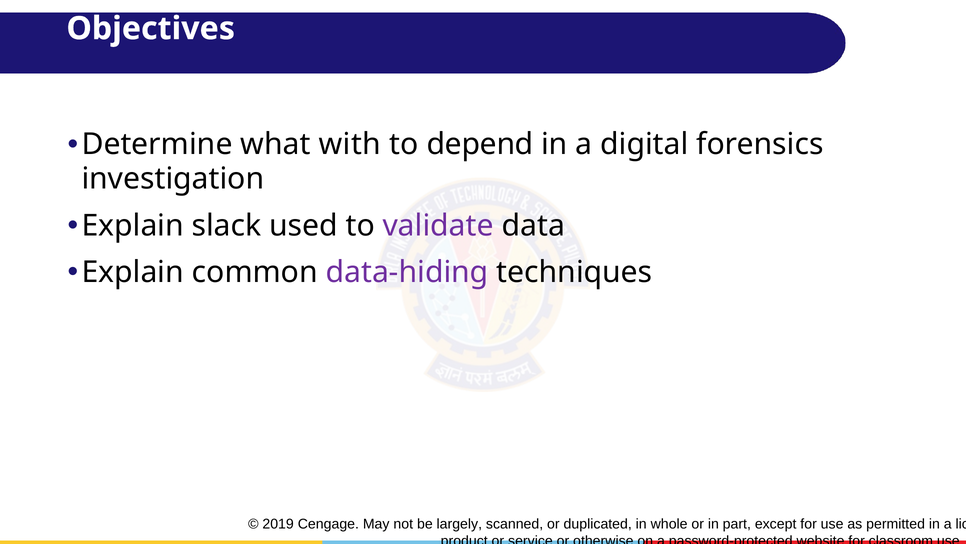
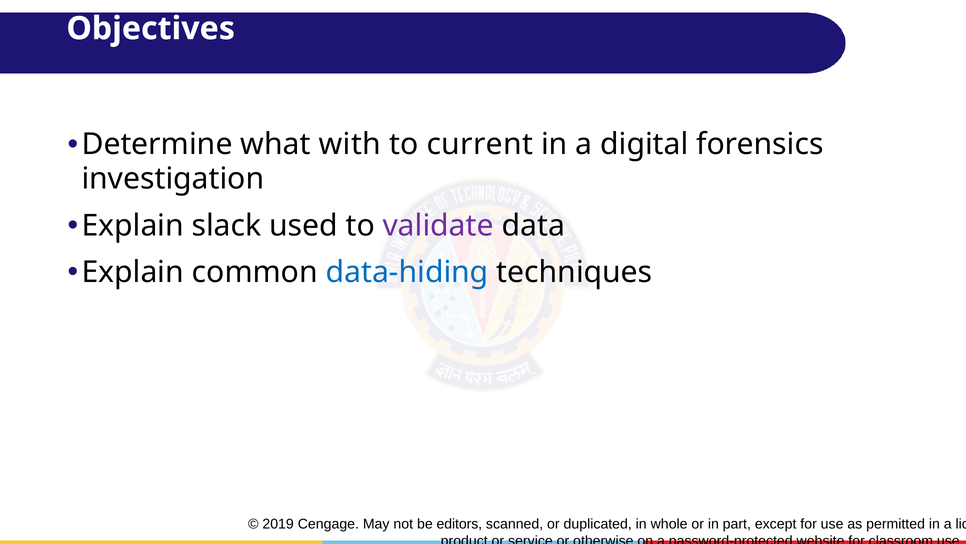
depend: depend -> current
data-hiding colour: purple -> blue
largely: largely -> editors
